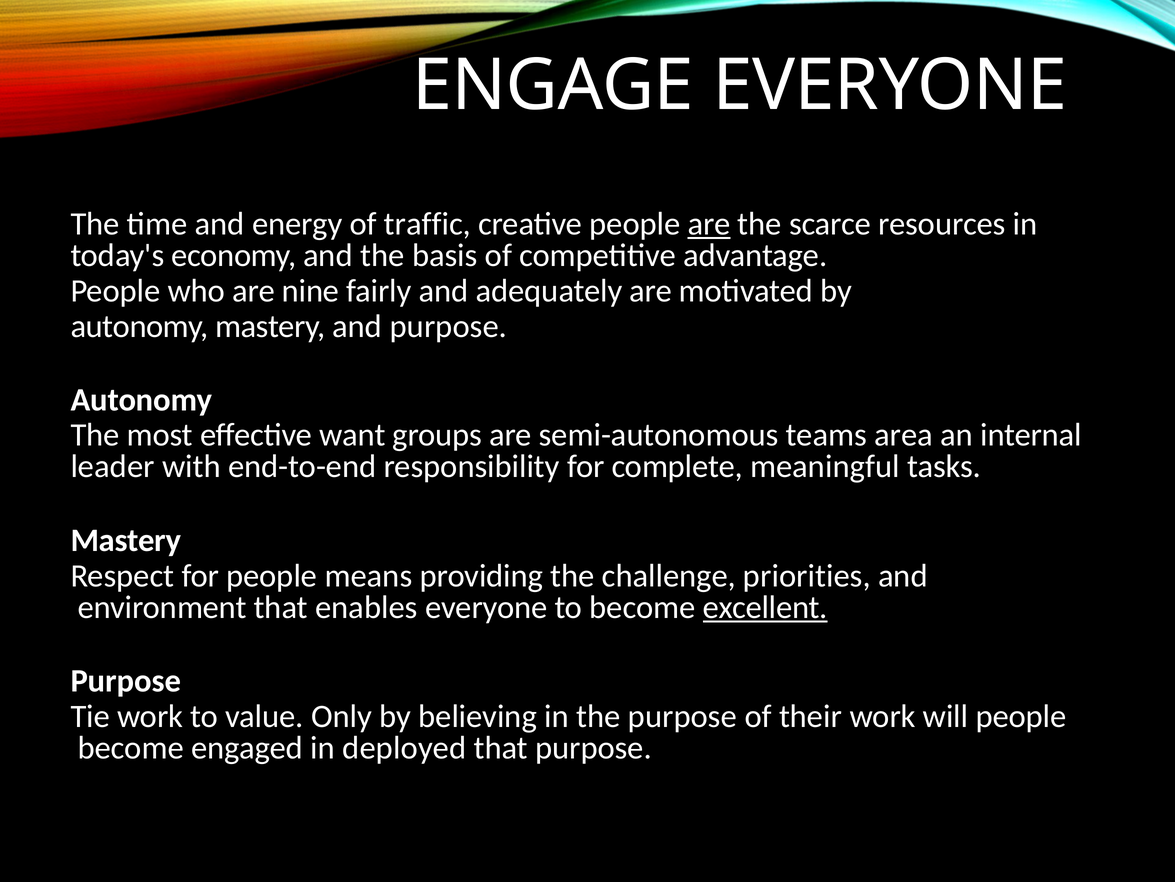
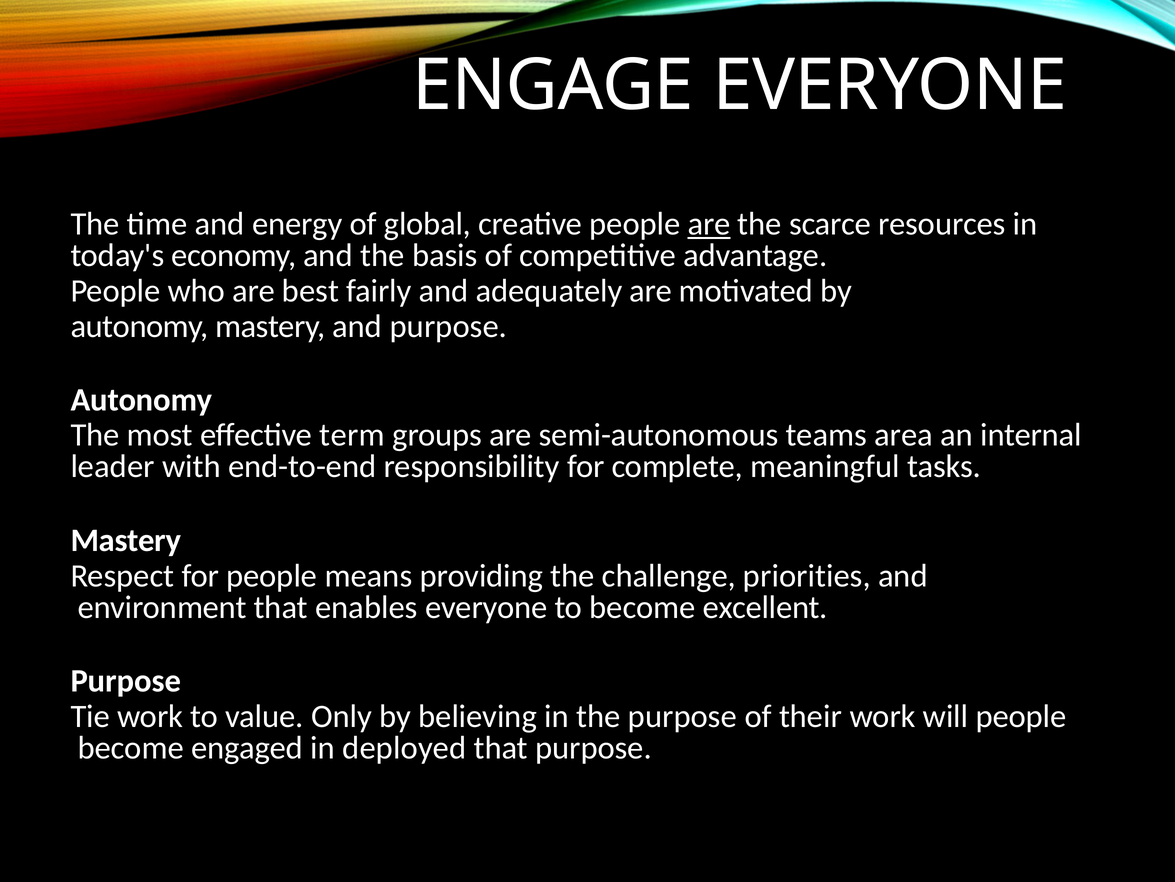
traffic: traffic -> global
nine: nine -> best
want: want -> term
excellent underline: present -> none
